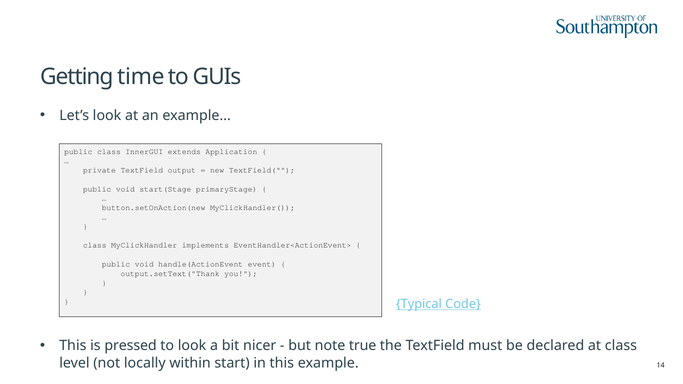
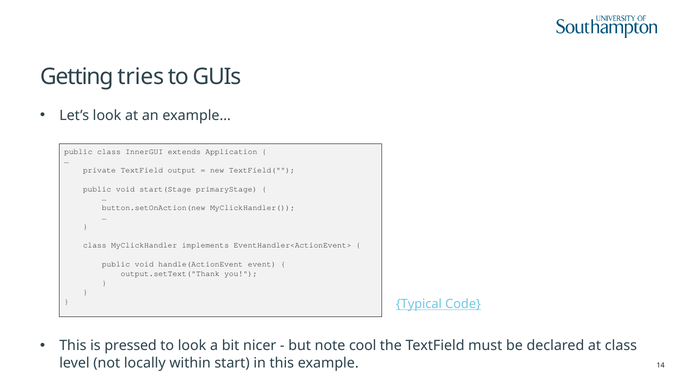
time: time -> tries
true: true -> cool
